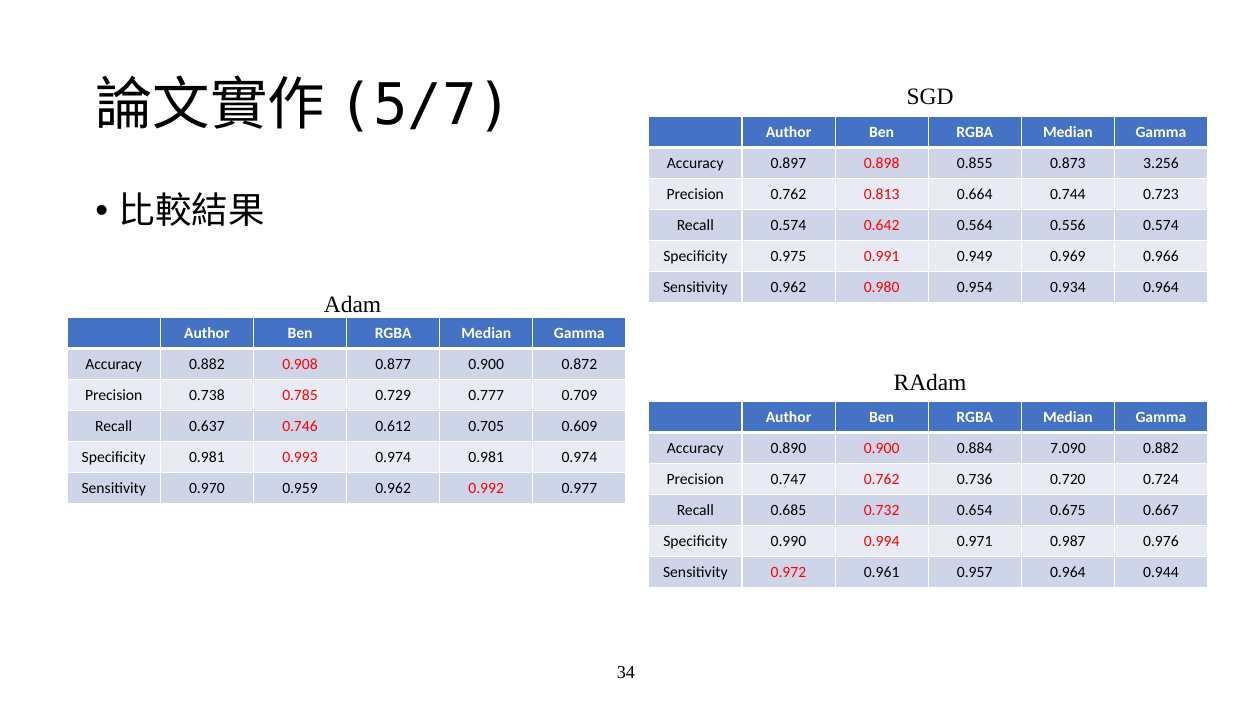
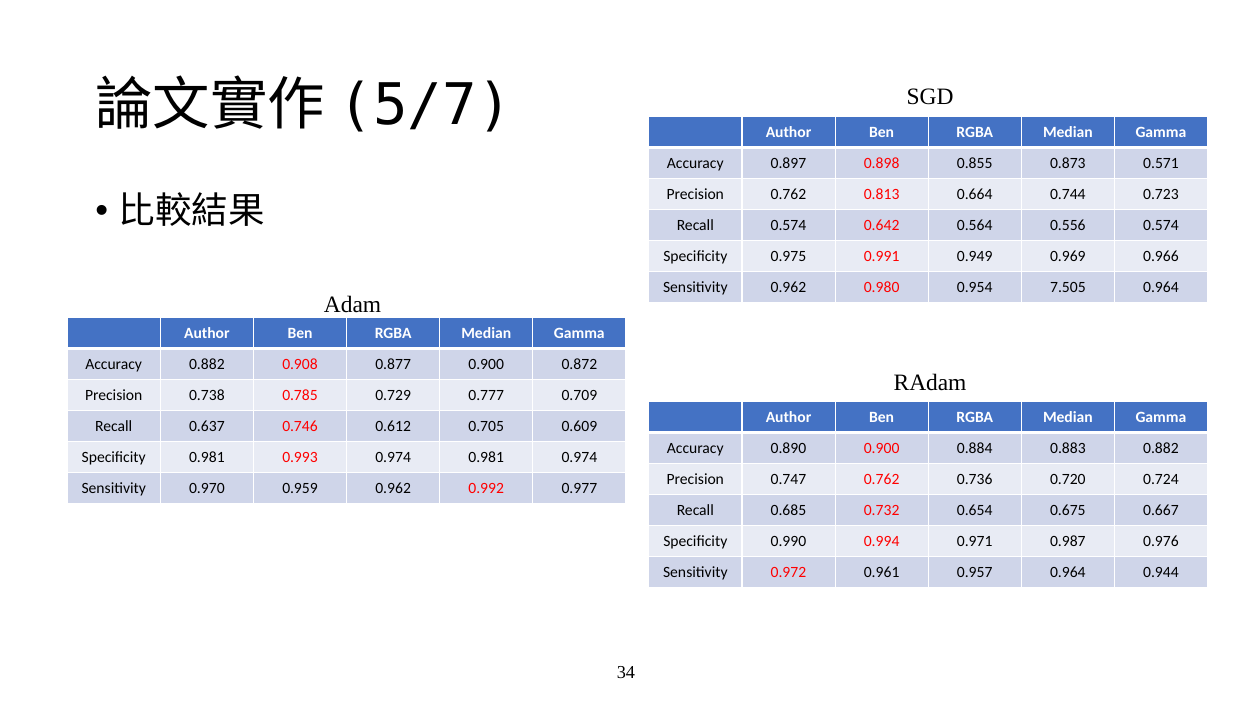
3.256: 3.256 -> 0.571
0.934: 0.934 -> 7.505
7.090: 7.090 -> 0.883
